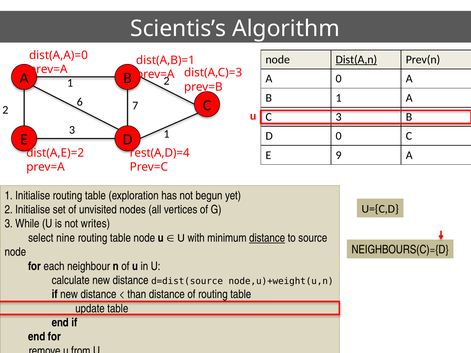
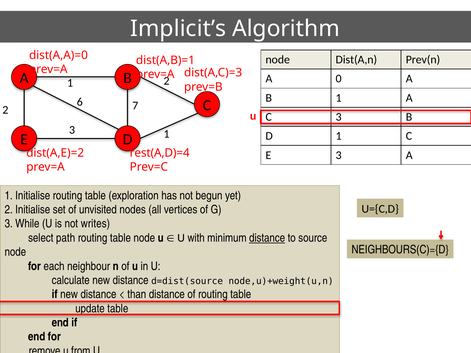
Scientis’s: Scientis’s -> Implicit’s
Dist(A,n underline: present -> none
D 0: 0 -> 1
E 9: 9 -> 3
nine: nine -> path
